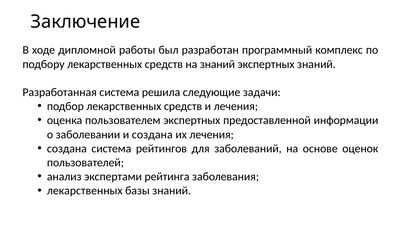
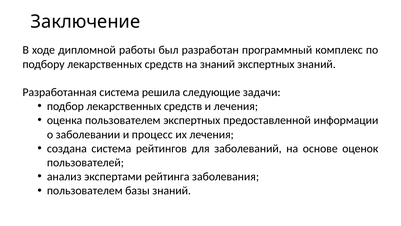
и создана: создана -> процесс
лекарственных at (85, 190): лекарственных -> пользователем
